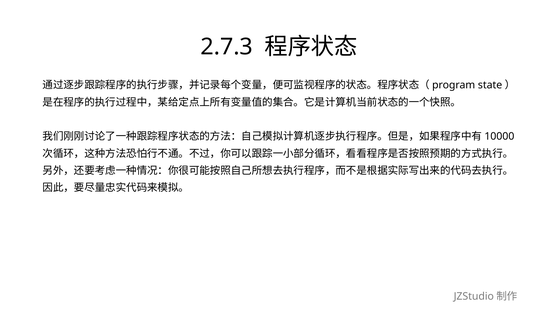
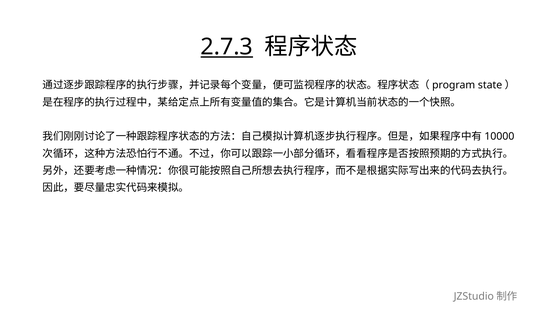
2.7.3 underline: none -> present
